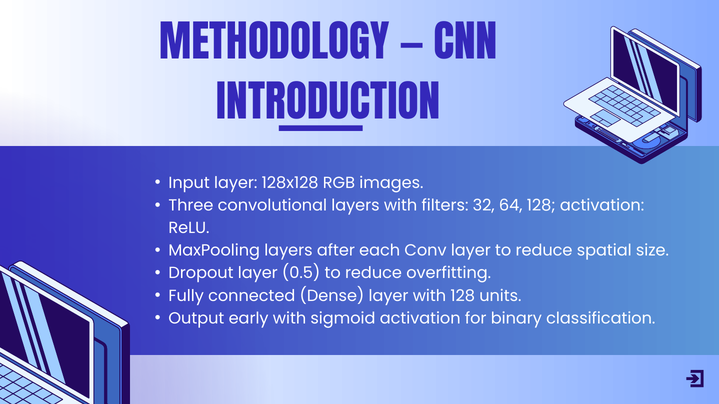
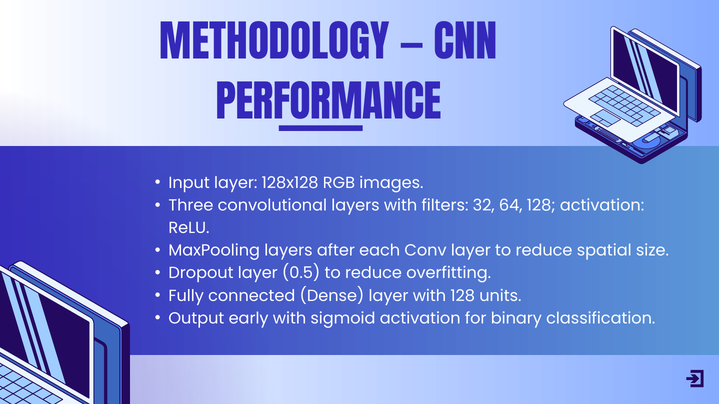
INTRODUCTION: INTRODUCTION -> PERFORMANCE
